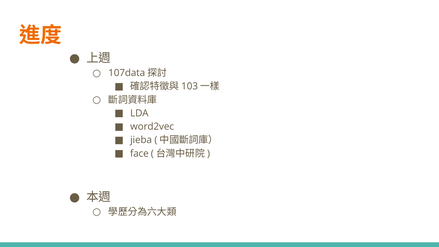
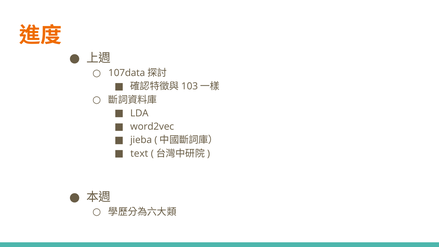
face: face -> text
